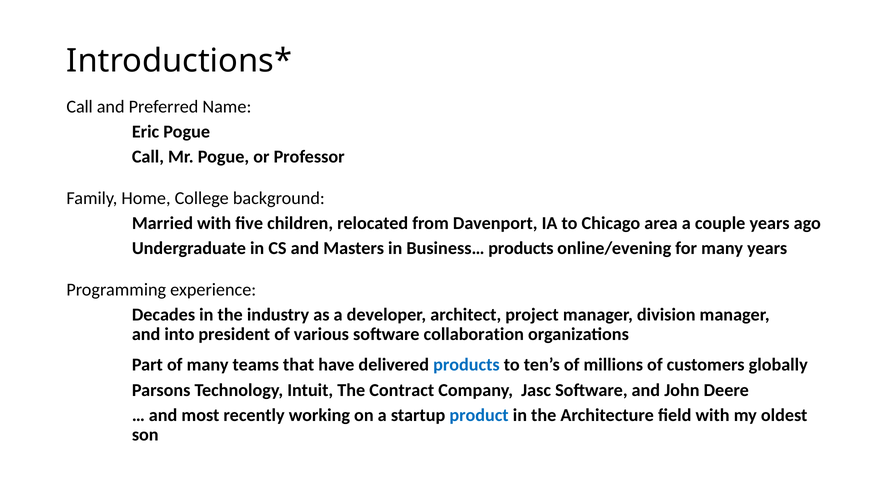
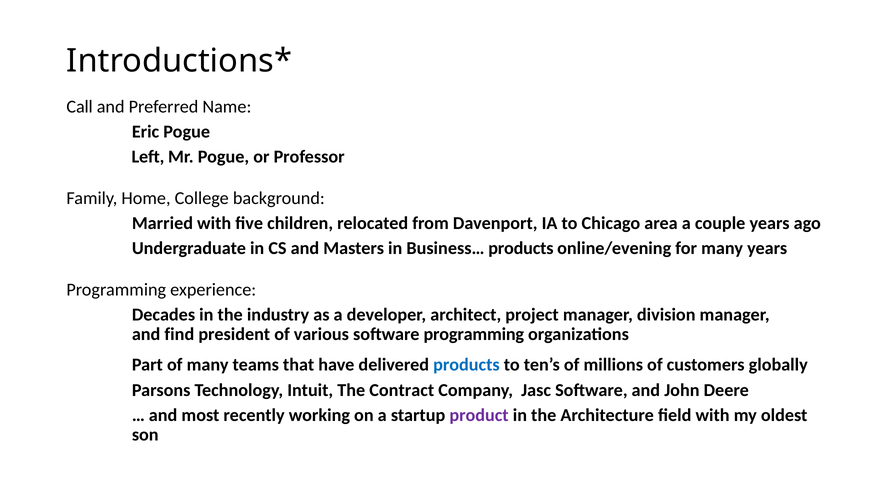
Call at (148, 157): Call -> Left
into: into -> find
software collaboration: collaboration -> programming
product colour: blue -> purple
